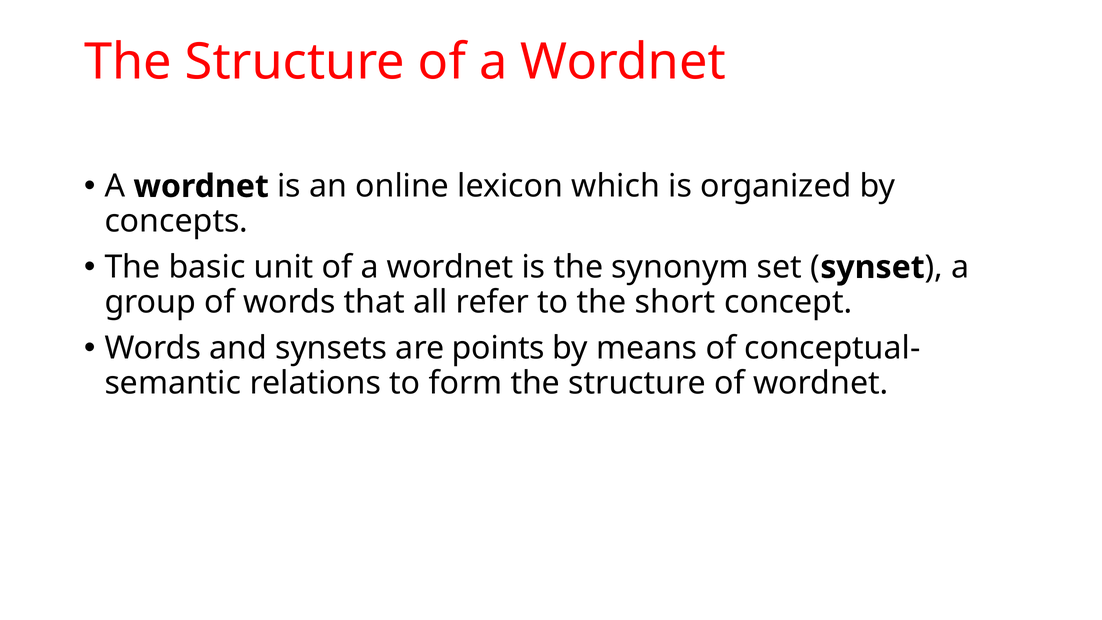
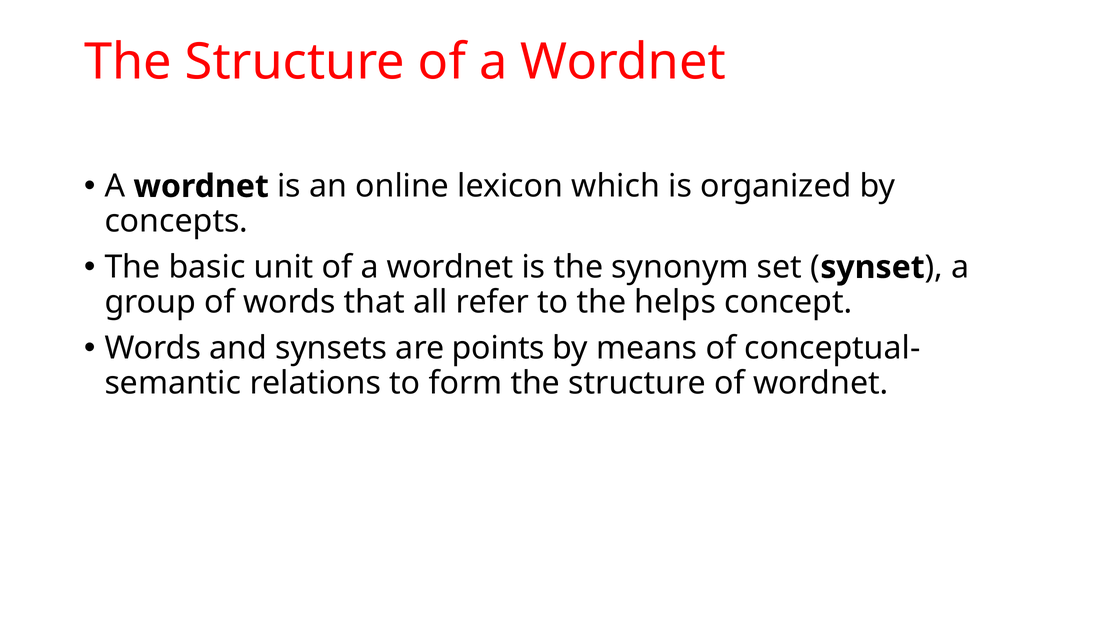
short: short -> helps
